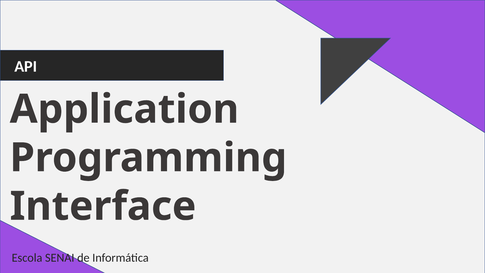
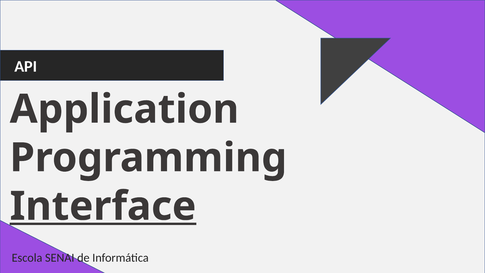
Interface underline: none -> present
